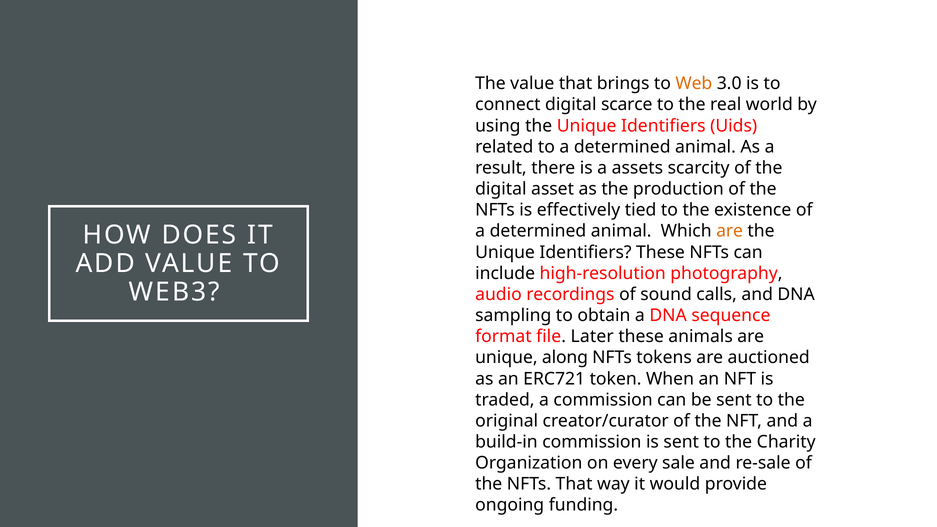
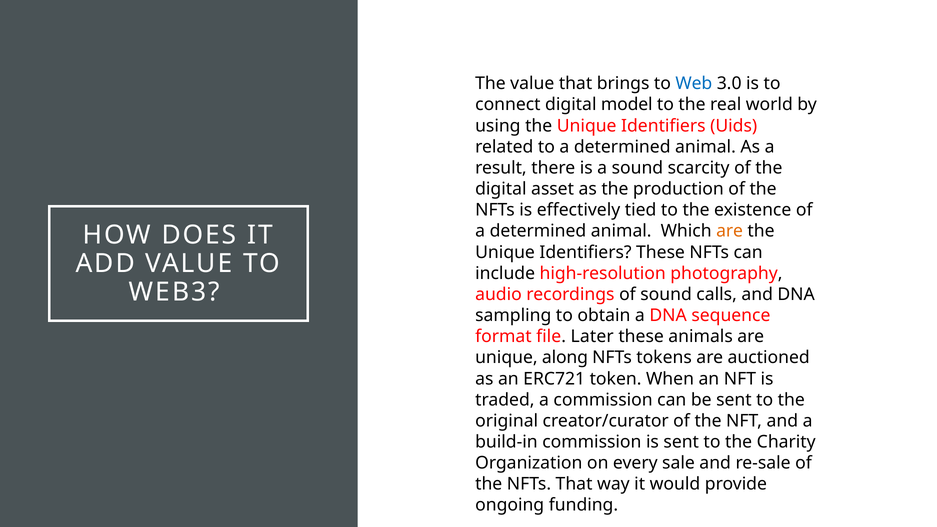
Web colour: orange -> blue
scarce: scarce -> model
a assets: assets -> sound
